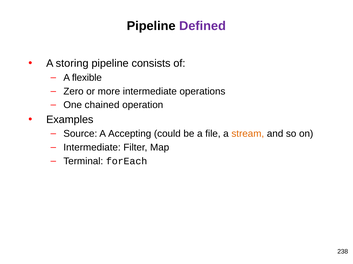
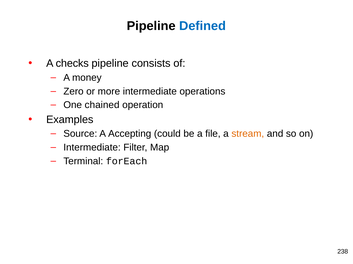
Defined colour: purple -> blue
storing: storing -> checks
flexible: flexible -> money
